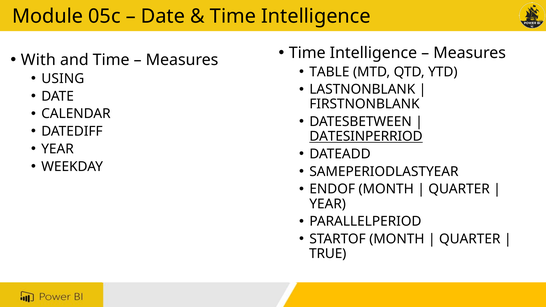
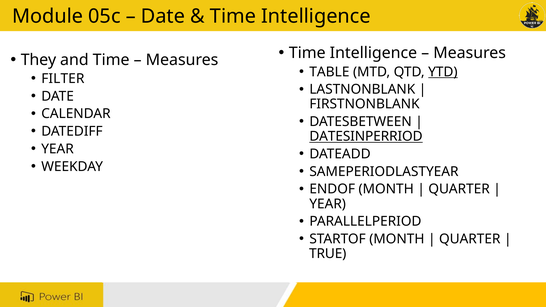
With: With -> They
YTD underline: none -> present
USING: USING -> FILTER
